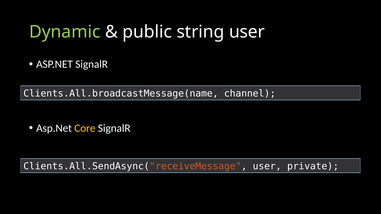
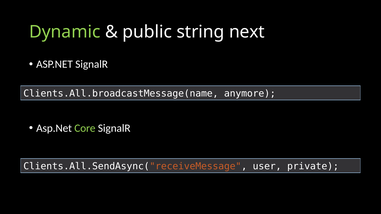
string user: user -> next
channel: channel -> anymore
Core colour: yellow -> light green
